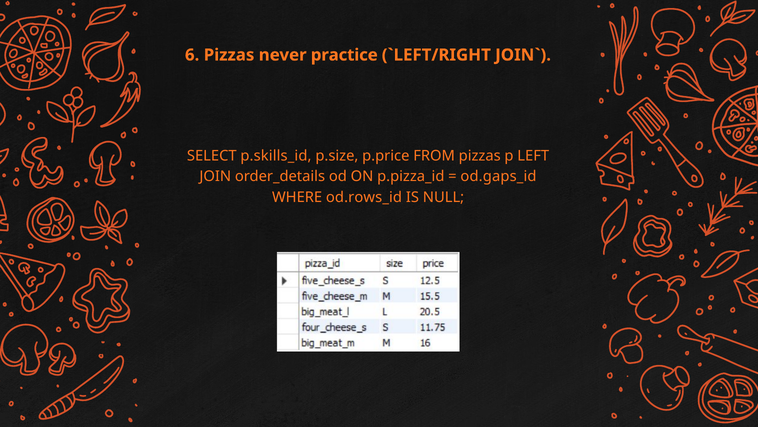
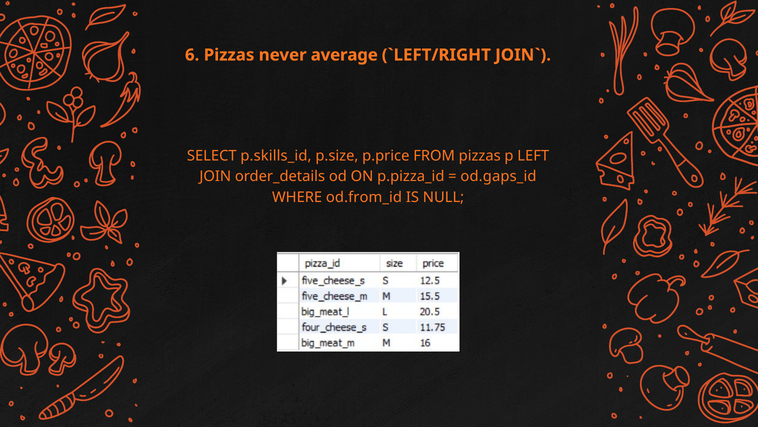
practice: practice -> average
od.rows_id: od.rows_id -> od.from_id
